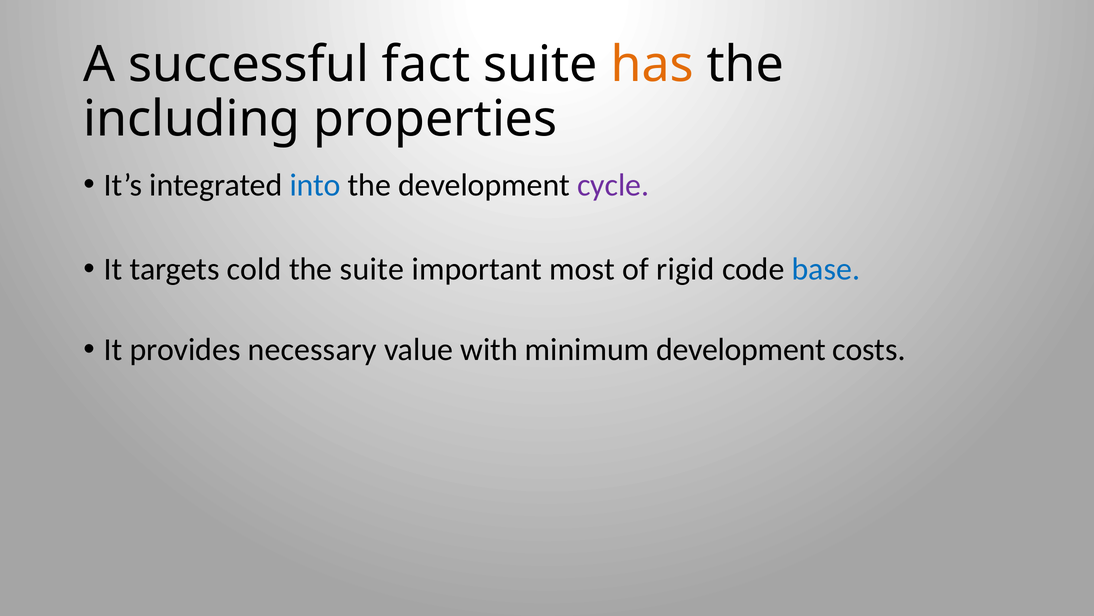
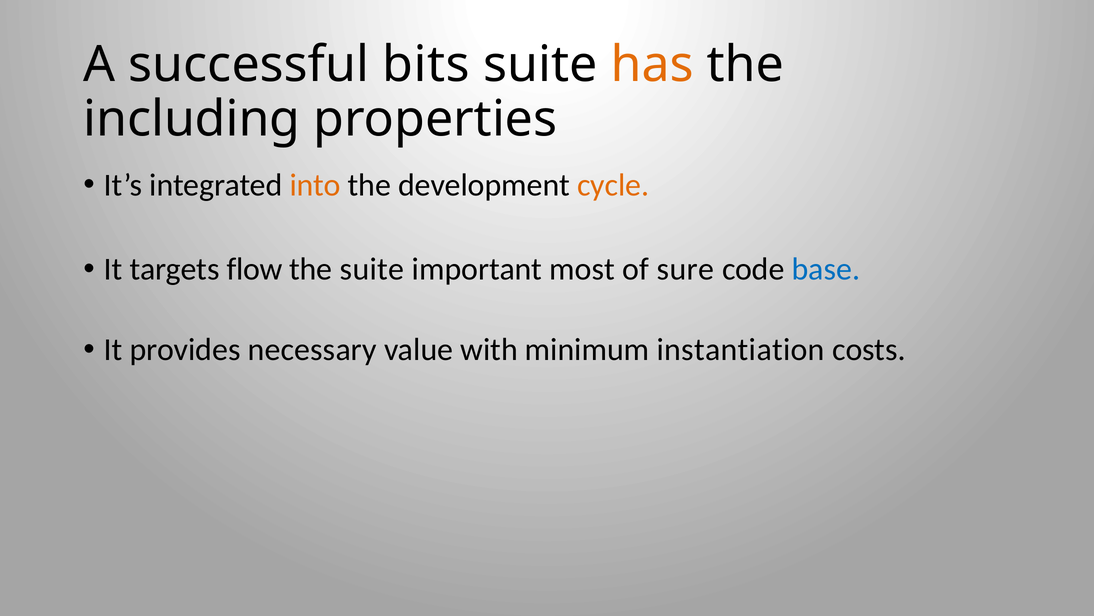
fact: fact -> bits
into colour: blue -> orange
cycle colour: purple -> orange
cold: cold -> flow
rigid: rigid -> sure
minimum development: development -> instantiation
